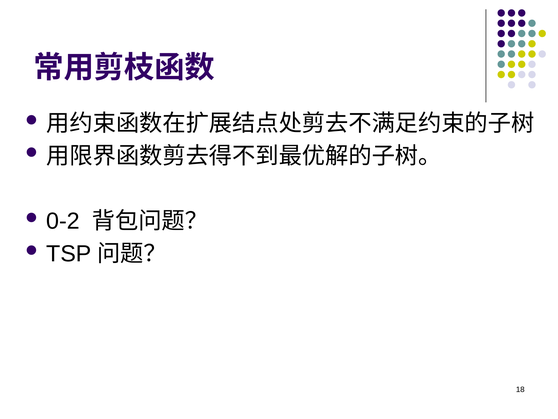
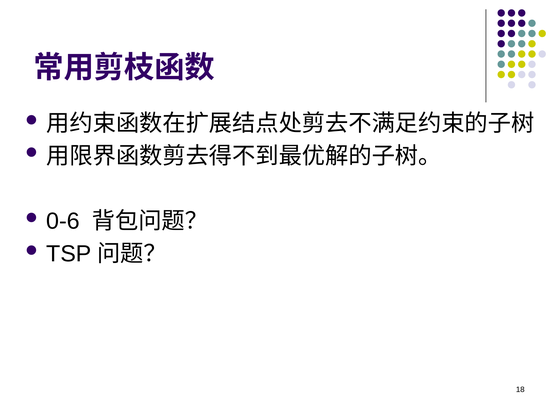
0-2: 0-2 -> 0-6
